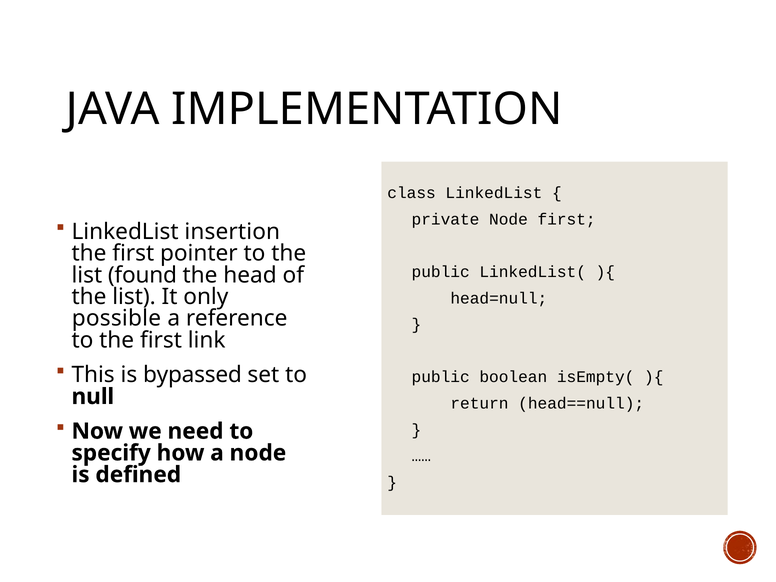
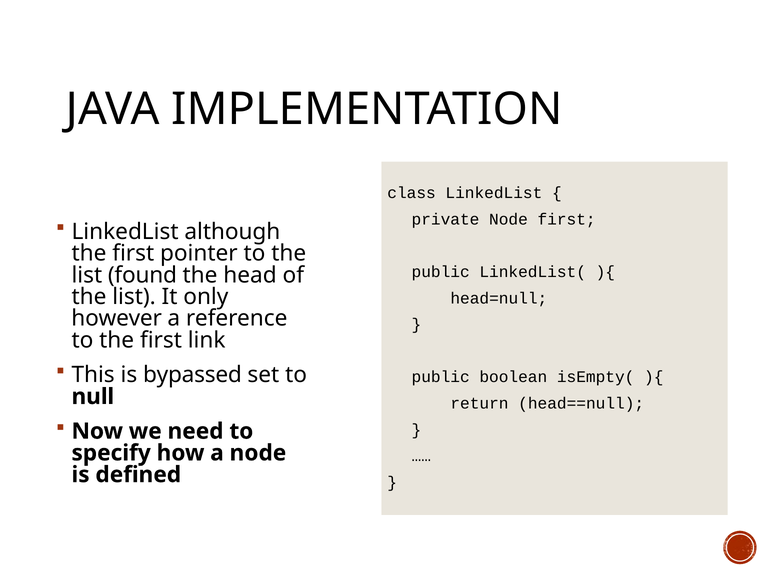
insertion: insertion -> although
possible: possible -> however
